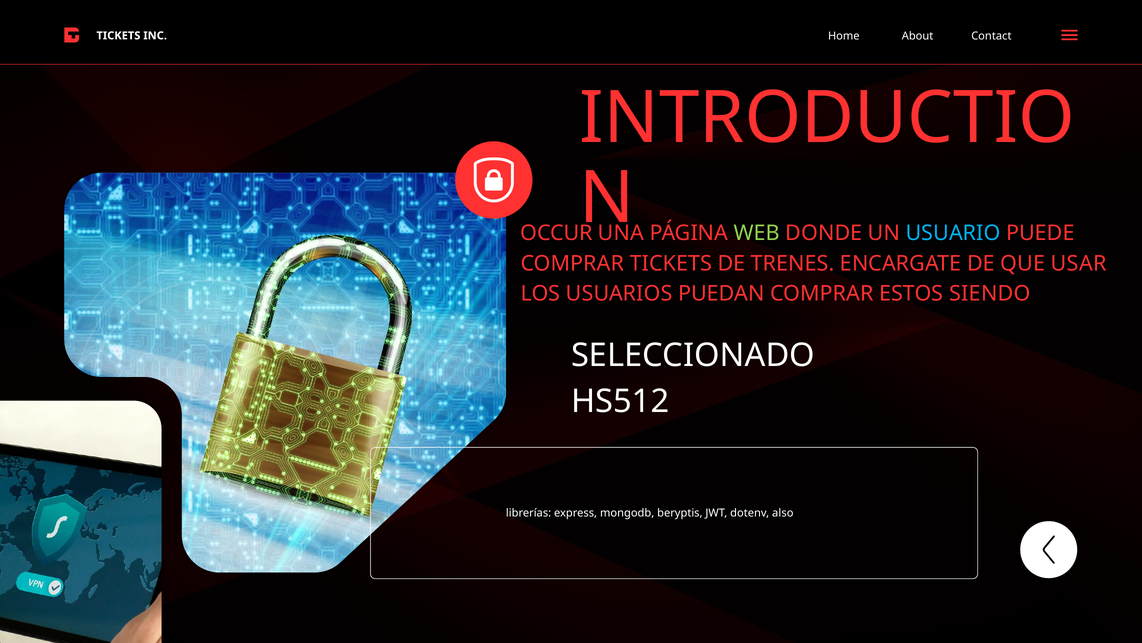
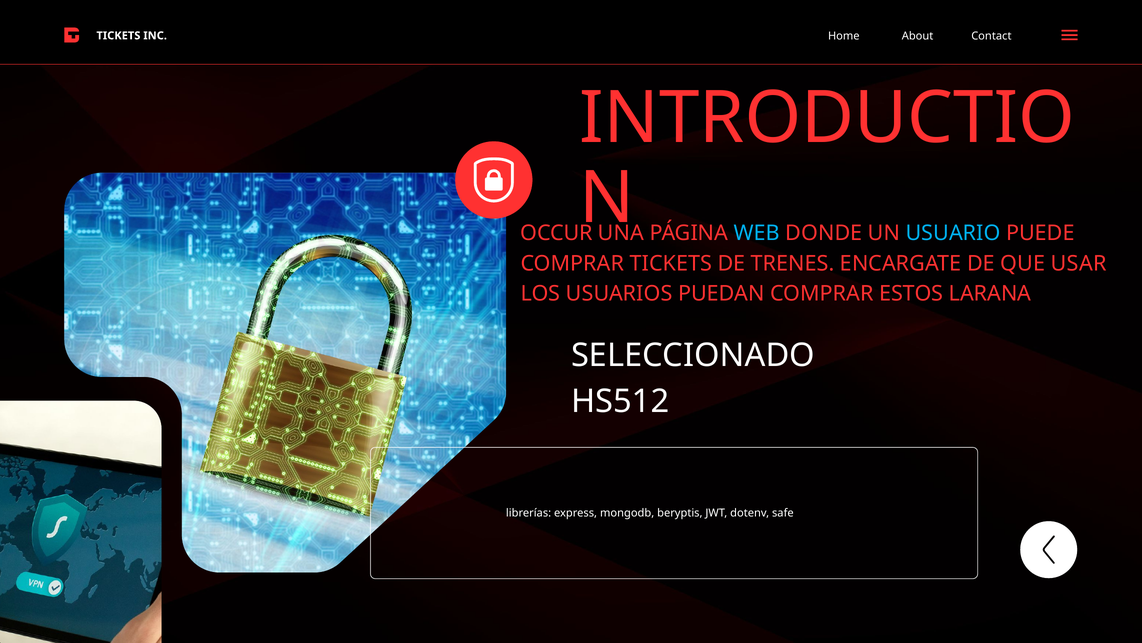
WEB colour: light green -> light blue
SIENDO: SIENDO -> LARANA
also: also -> safe
